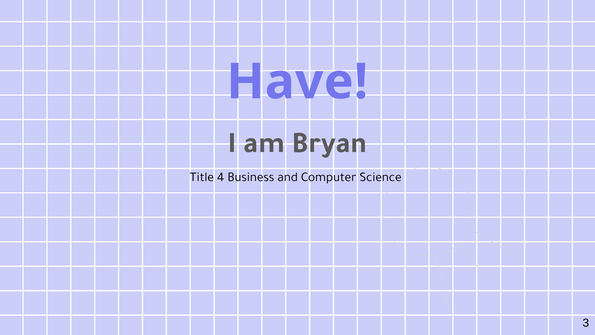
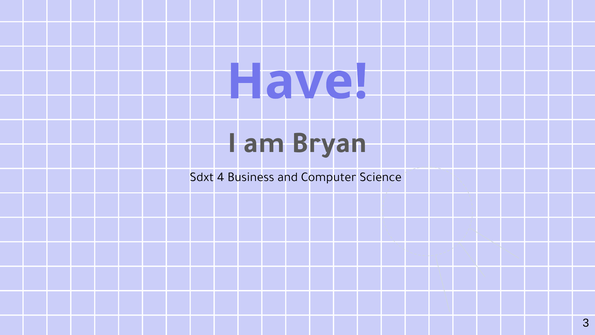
Title: Title -> Sdxt
